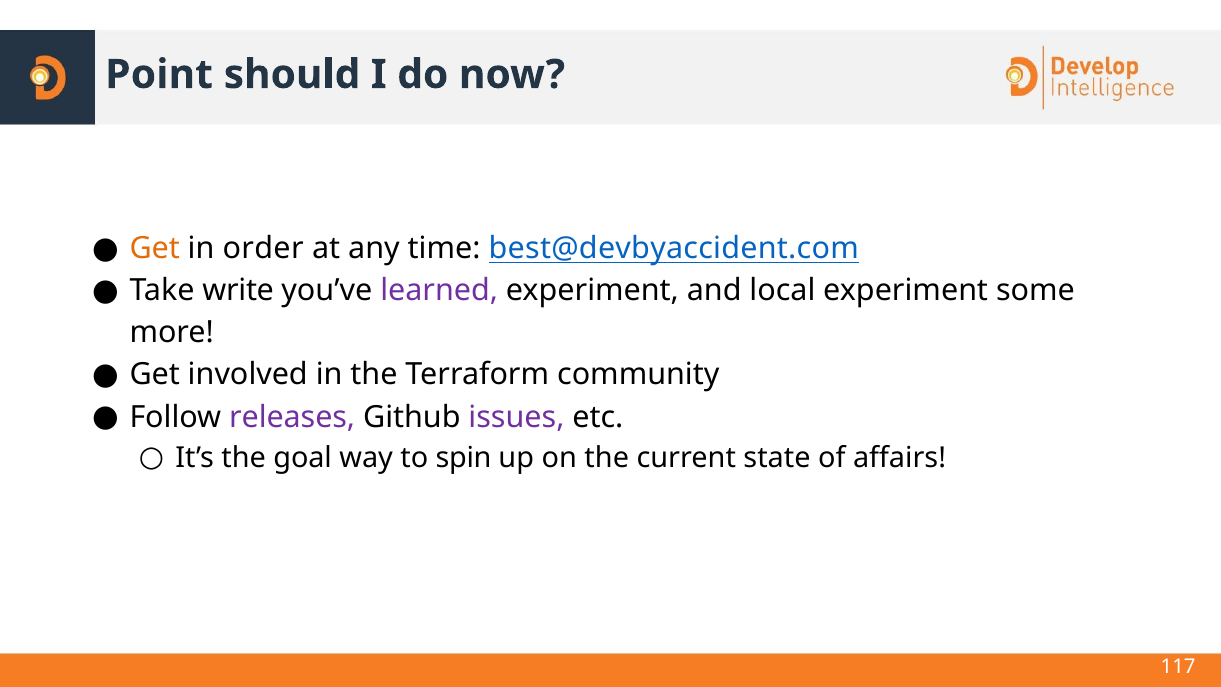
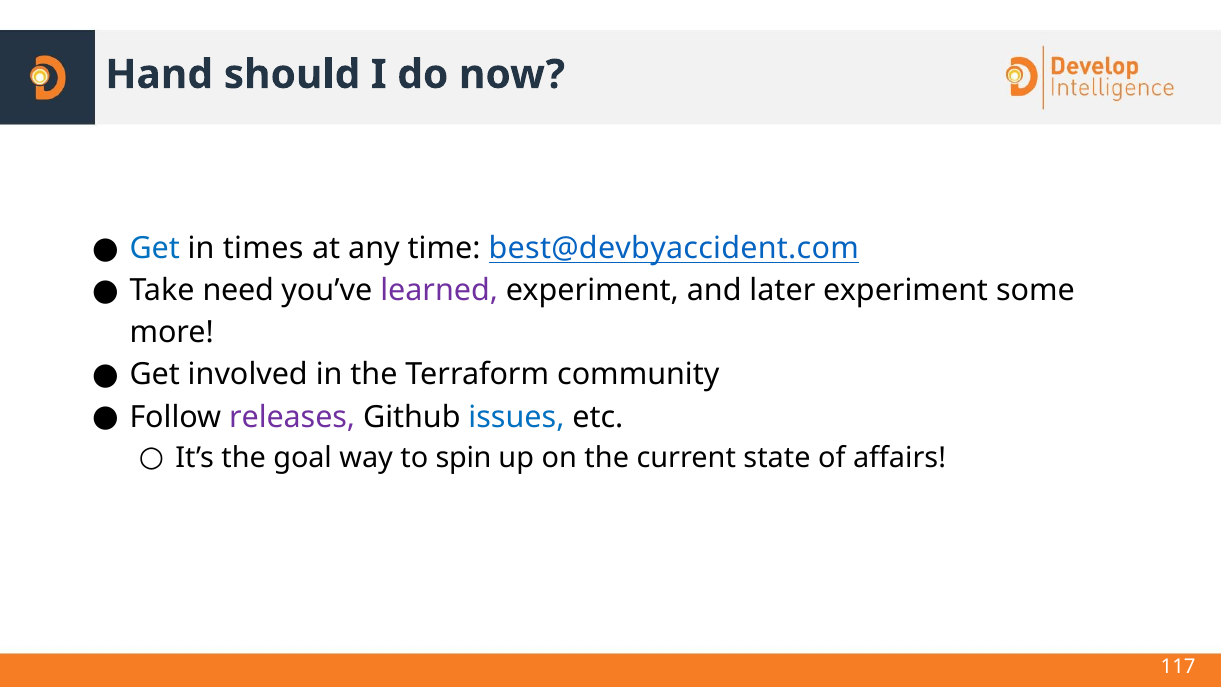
Point: Point -> Hand
Get at (155, 248) colour: orange -> blue
order: order -> times
write: write -> need
local: local -> later
issues colour: purple -> blue
